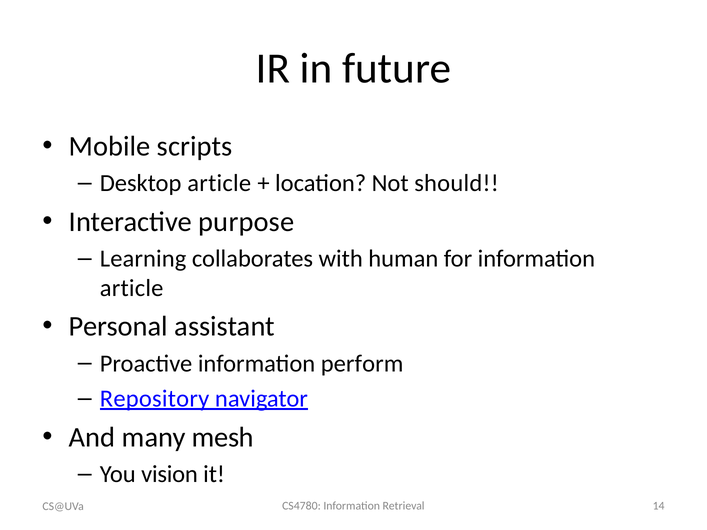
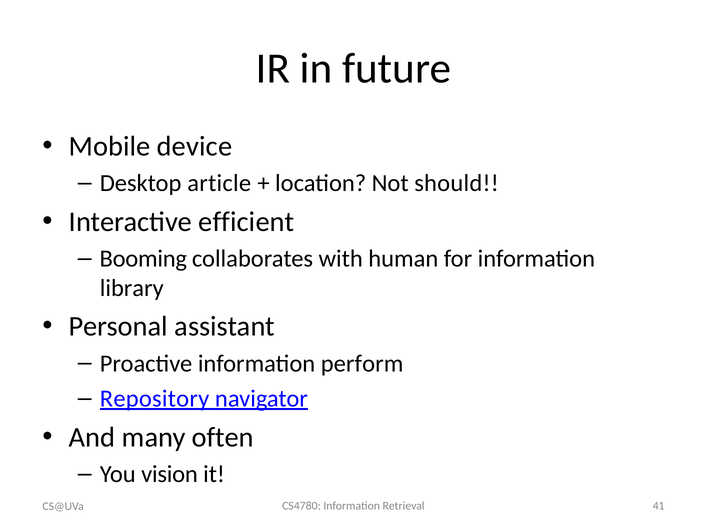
scripts: scripts -> device
purpose: purpose -> efficient
Learning: Learning -> Booming
article at (132, 288): article -> library
mesh: mesh -> often
14: 14 -> 41
